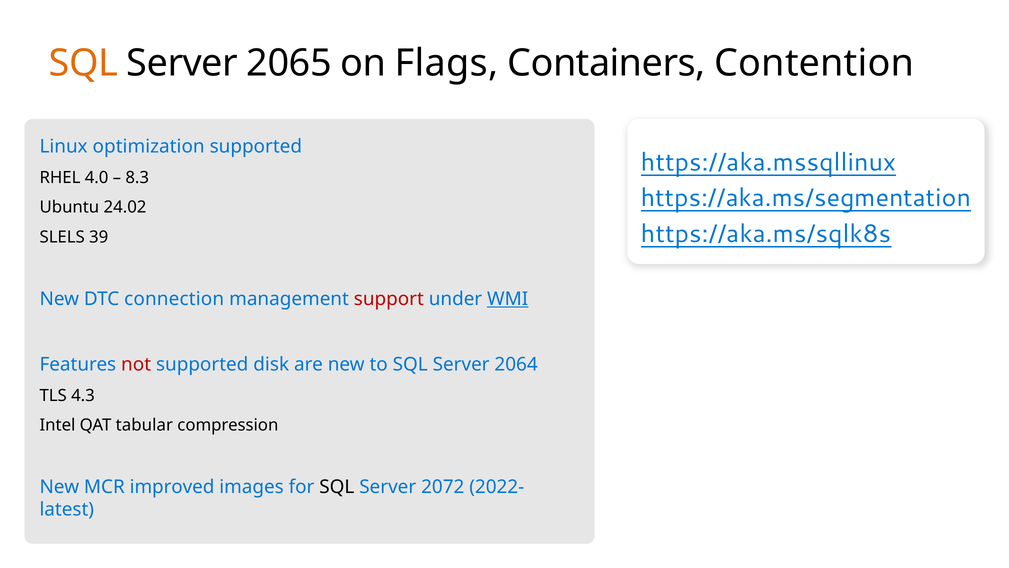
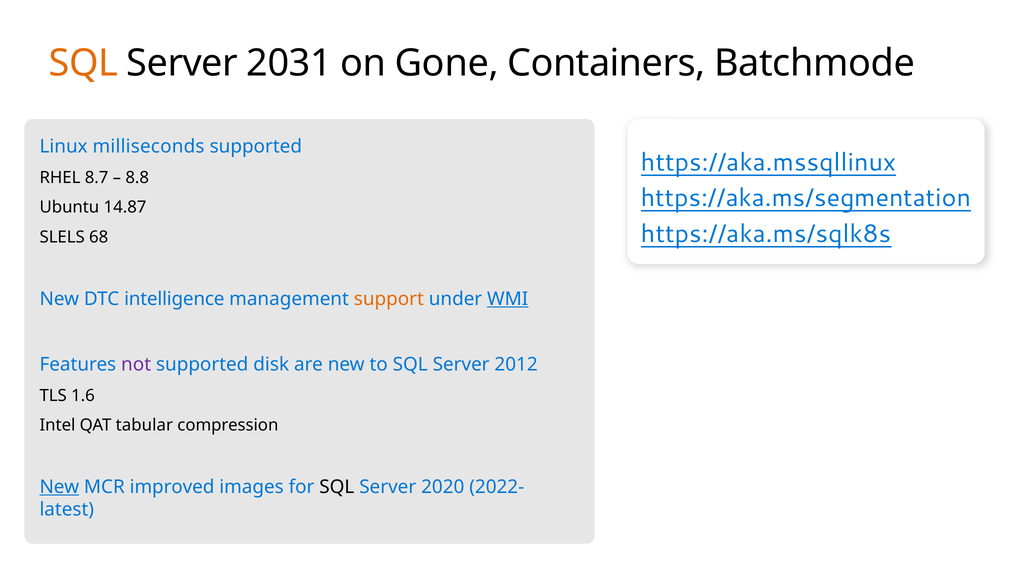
2065: 2065 -> 2031
Flags: Flags -> Gone
Contention: Contention -> Batchmode
optimization: optimization -> milliseconds
4.0: 4.0 -> 8.7
8.3: 8.3 -> 8.8
24.02: 24.02 -> 14.87
39: 39 -> 68
connection: connection -> intelligence
support colour: red -> orange
not colour: red -> purple
2064: 2064 -> 2012
4.3: 4.3 -> 1.6
New at (59, 487) underline: none -> present
2072: 2072 -> 2020
